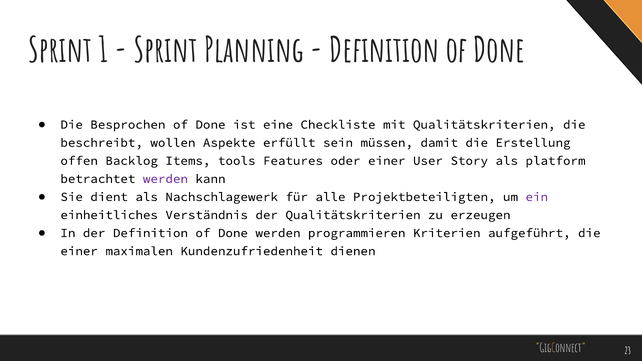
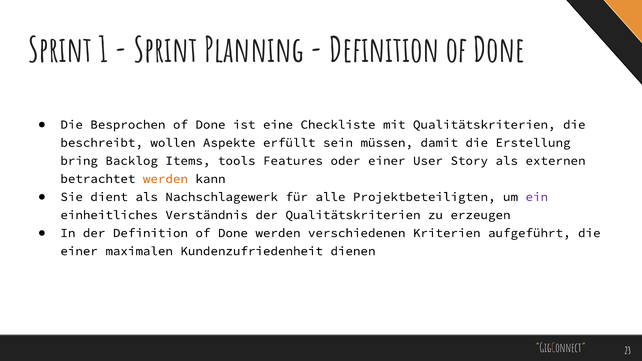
offen: offen -> bring
platform: platform -> externen
werden at (165, 179) colour: purple -> orange
programmieren: programmieren -> verschiedenen
